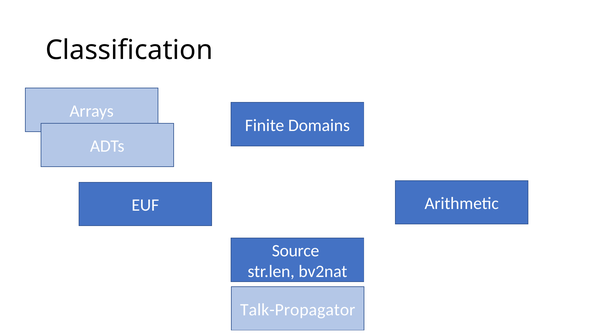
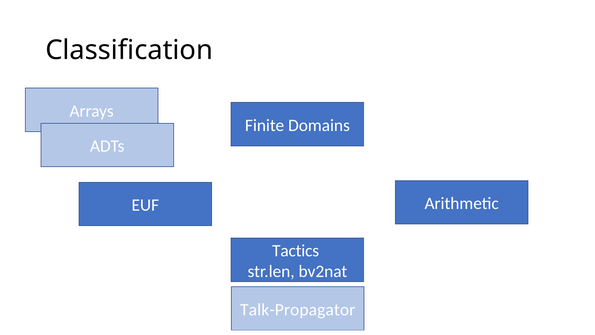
Source: Source -> Tactics
